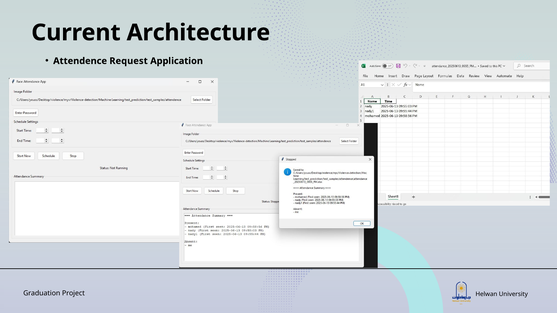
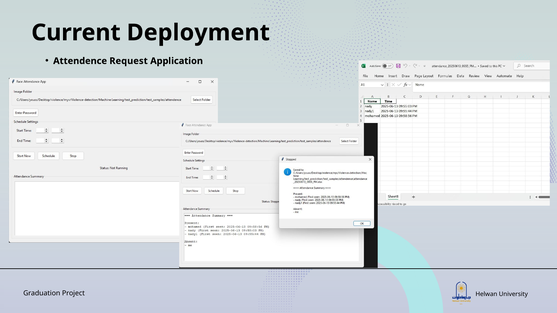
Architecture: Architecture -> Deployment
